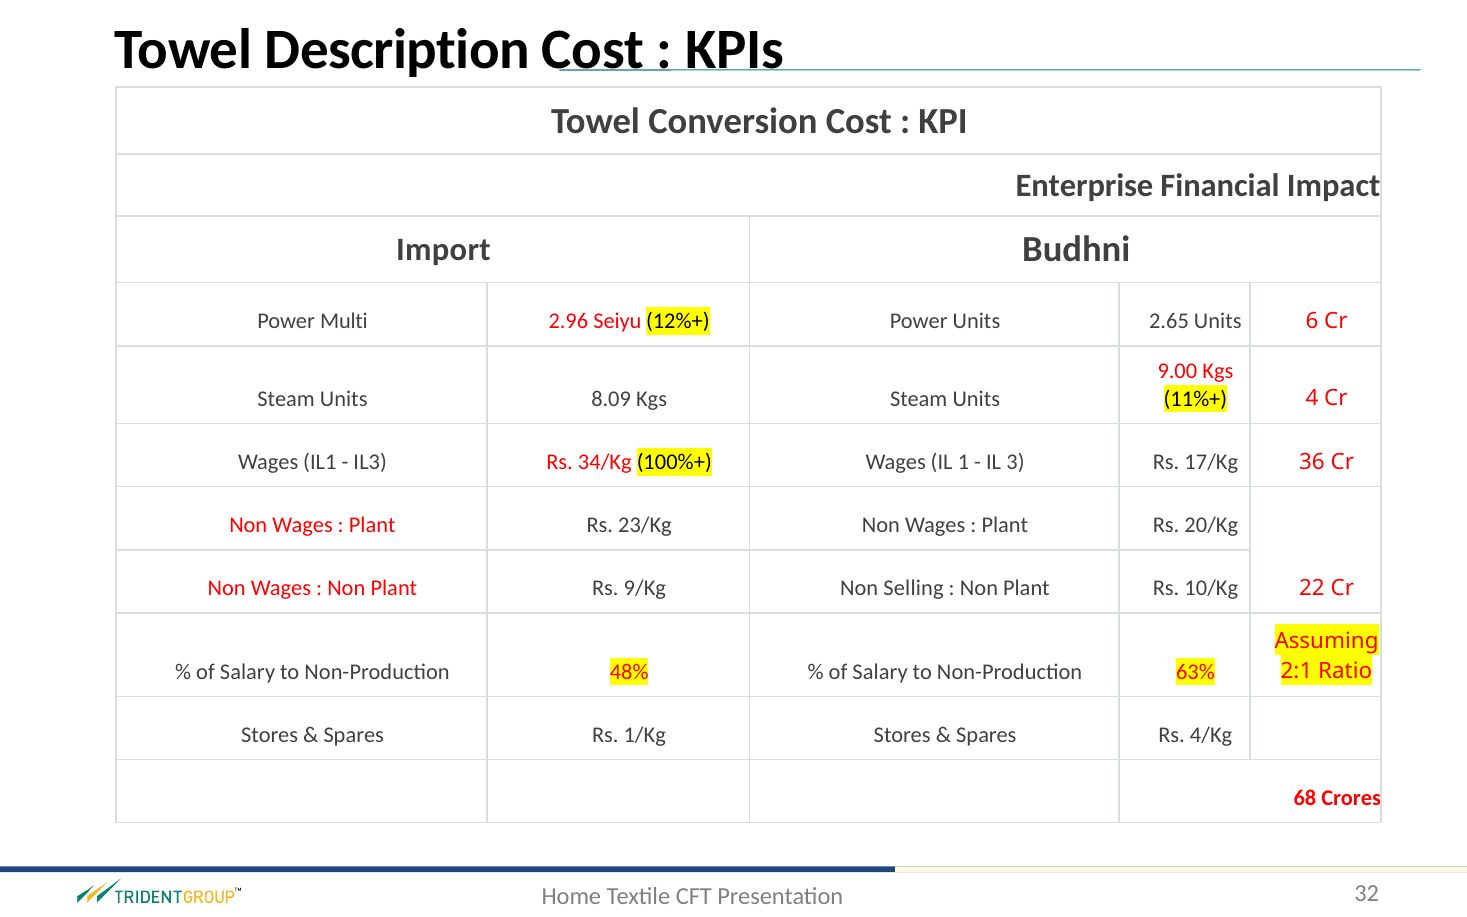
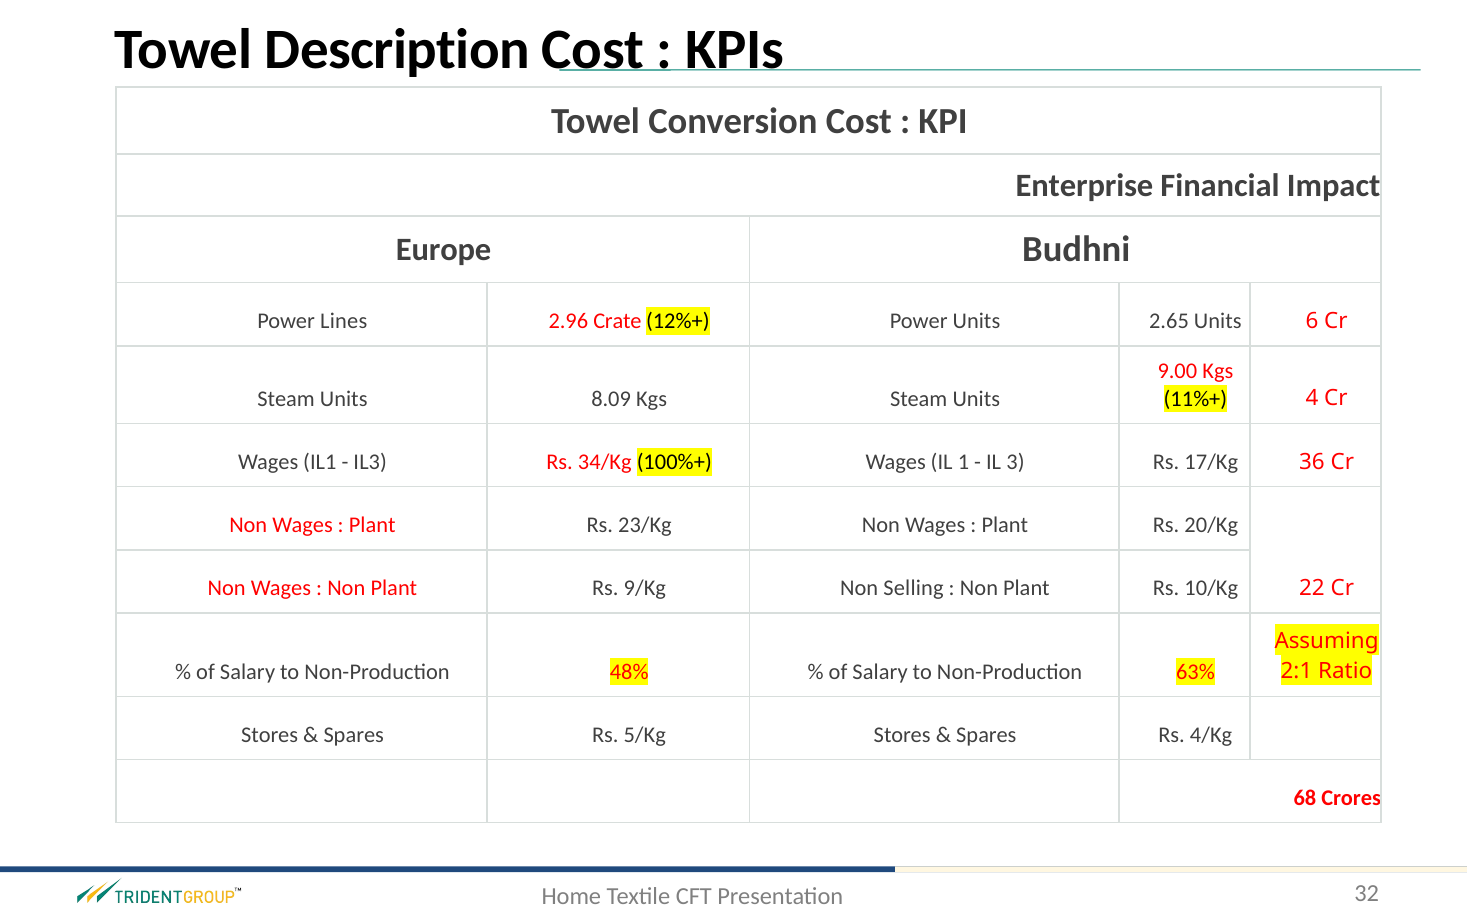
Import: Import -> Europe
Multi: Multi -> Lines
Seiyu: Seiyu -> Crate
1/Kg: 1/Kg -> 5/Kg
